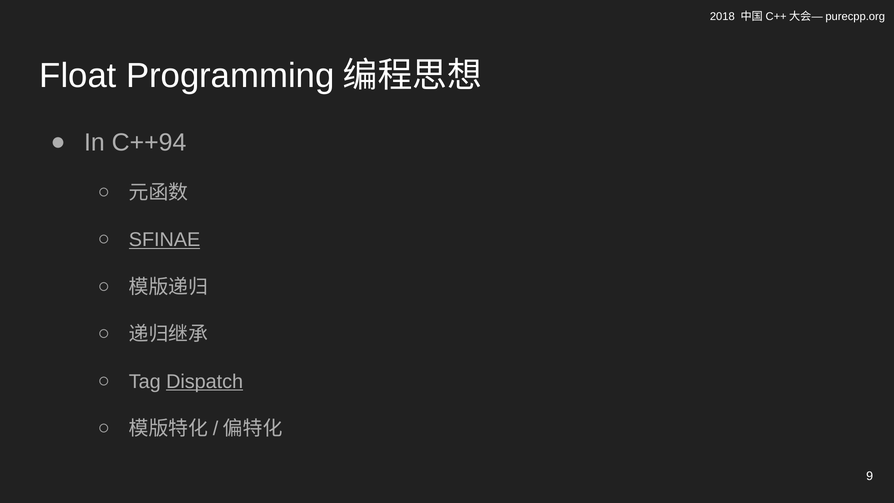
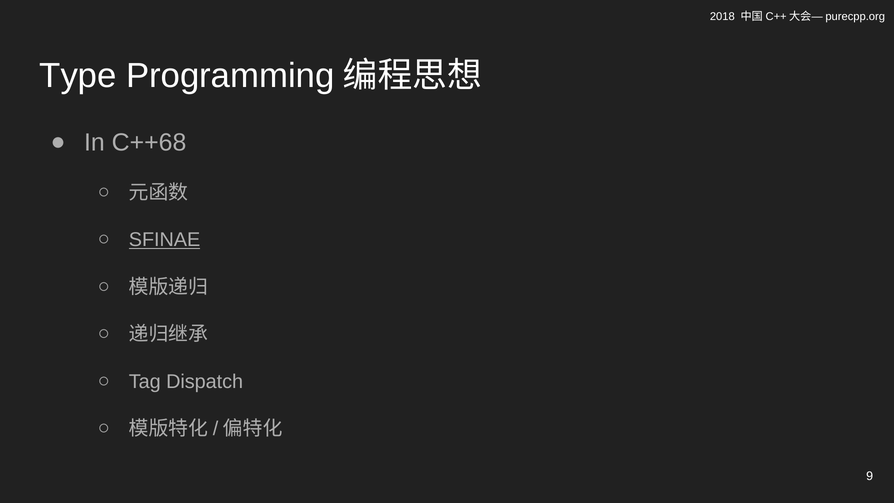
Float: Float -> Type
C++94: C++94 -> C++68
Dispatch underline: present -> none
